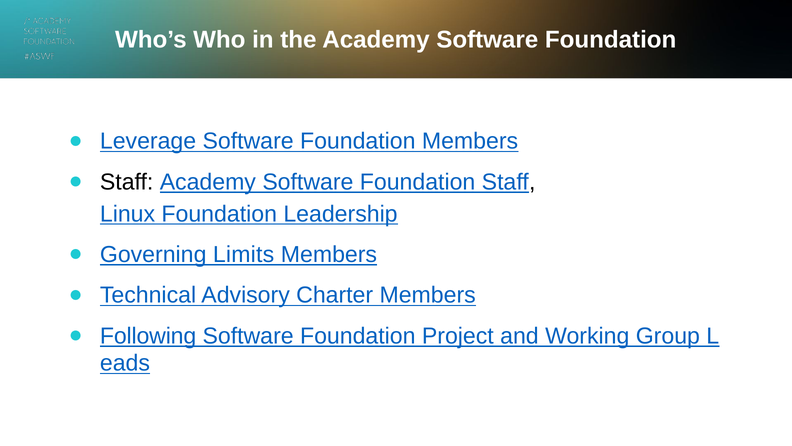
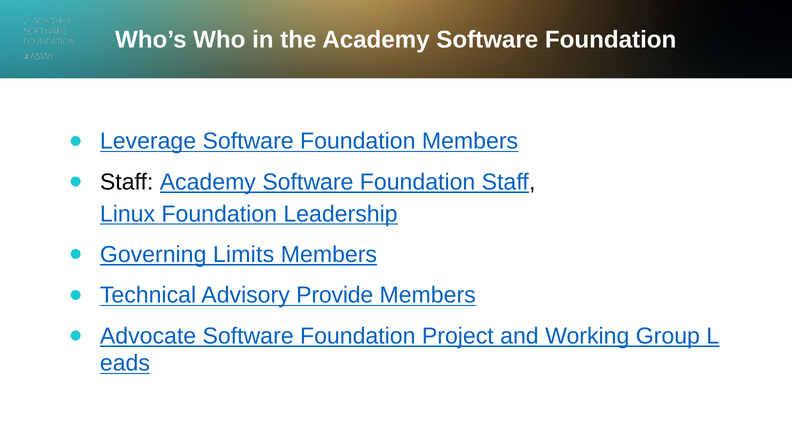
Charter: Charter -> Provide
Following: Following -> Advocate
